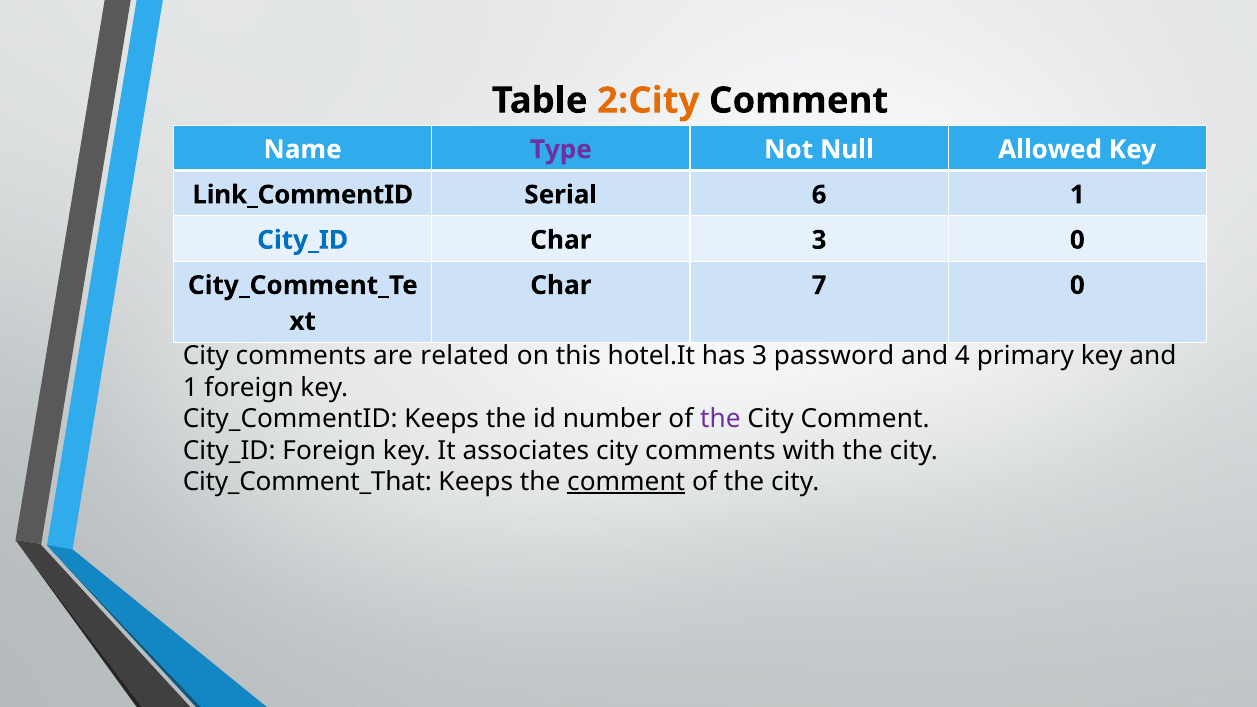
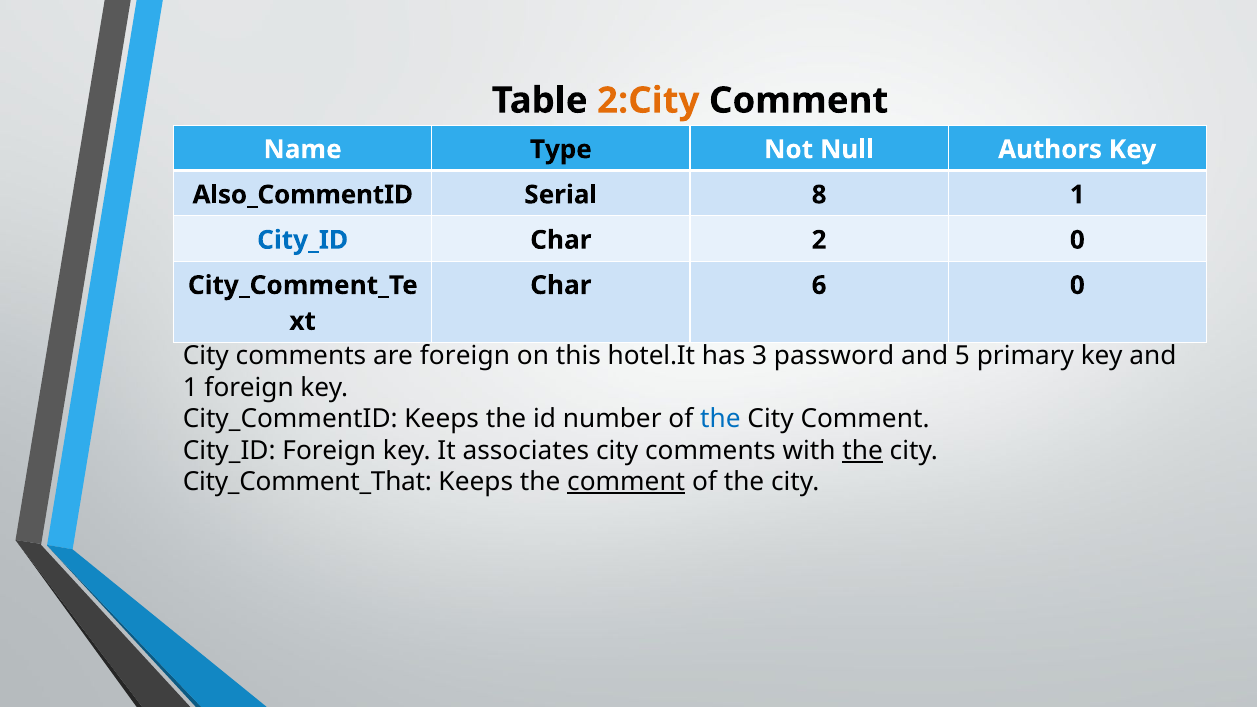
Type colour: purple -> black
Allowed: Allowed -> Authors
Link_CommentID: Link_CommentID -> Also_CommentID
6: 6 -> 8
Char 3: 3 -> 2
7: 7 -> 6
are related: related -> foreign
4: 4 -> 5
the at (720, 419) colour: purple -> blue
the at (863, 451) underline: none -> present
